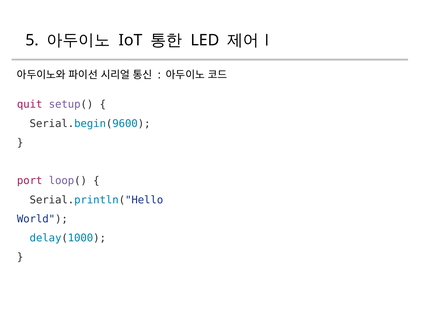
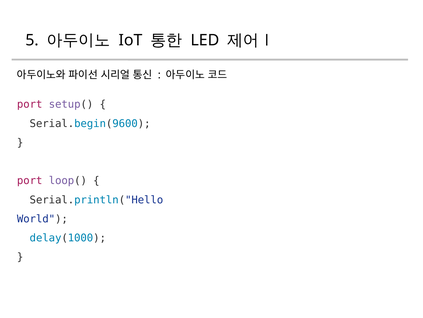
quit at (30, 104): quit -> port
